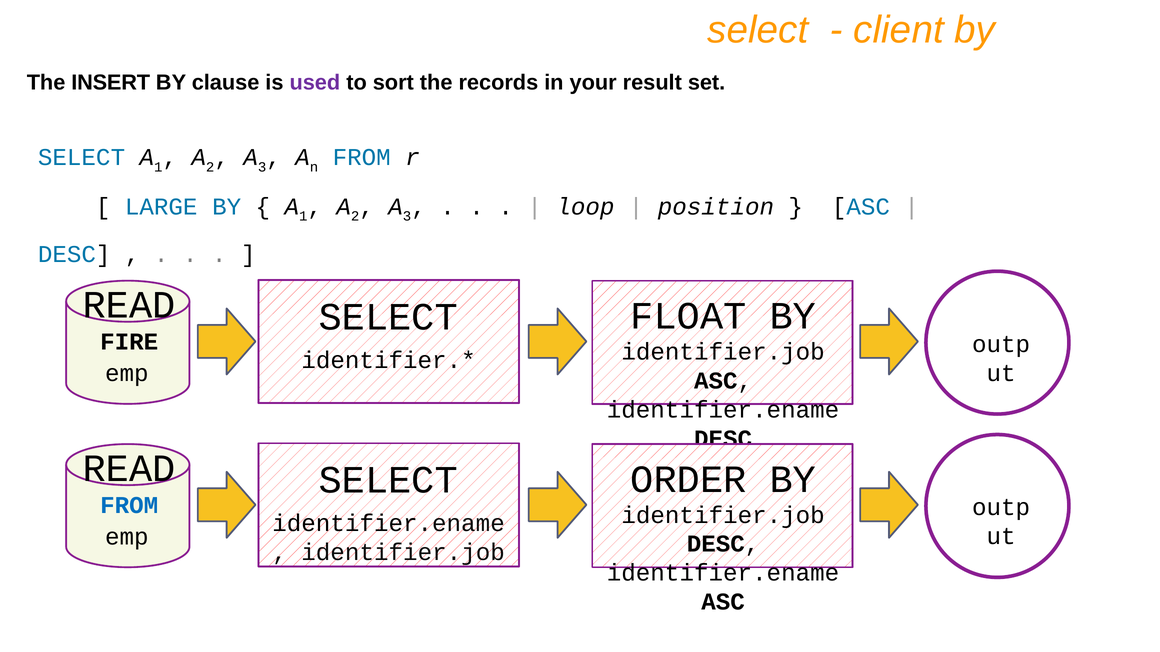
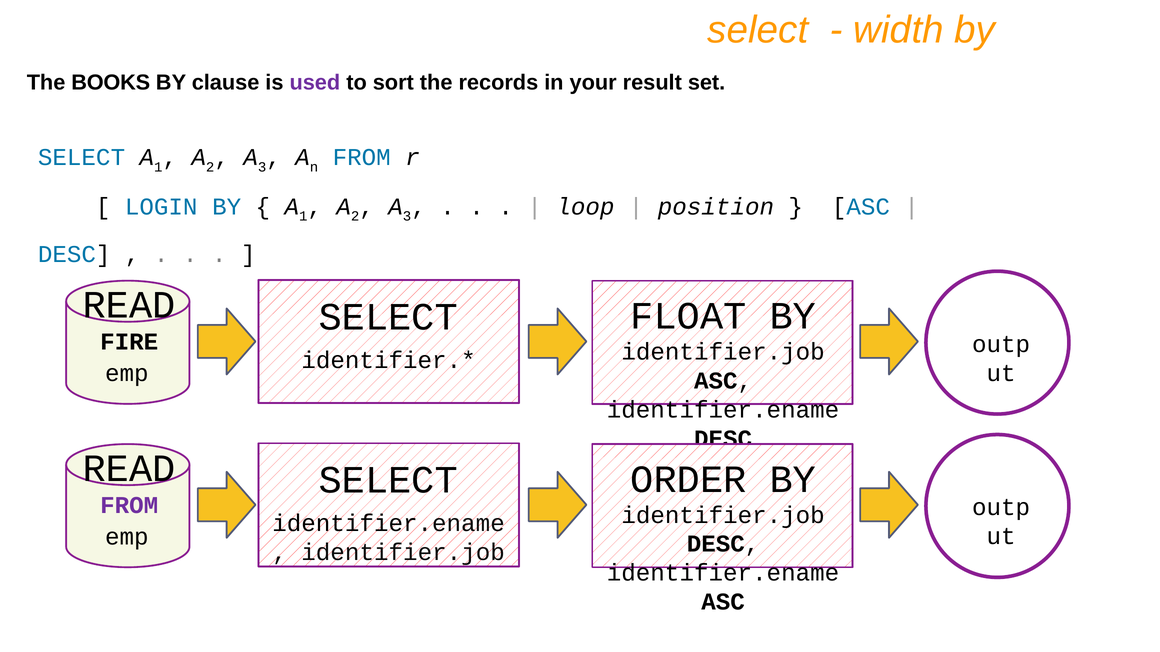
client: client -> width
INSERT: INSERT -> BOOKS
LARGE: LARGE -> LOGIN
FROM at (129, 505) colour: blue -> purple
